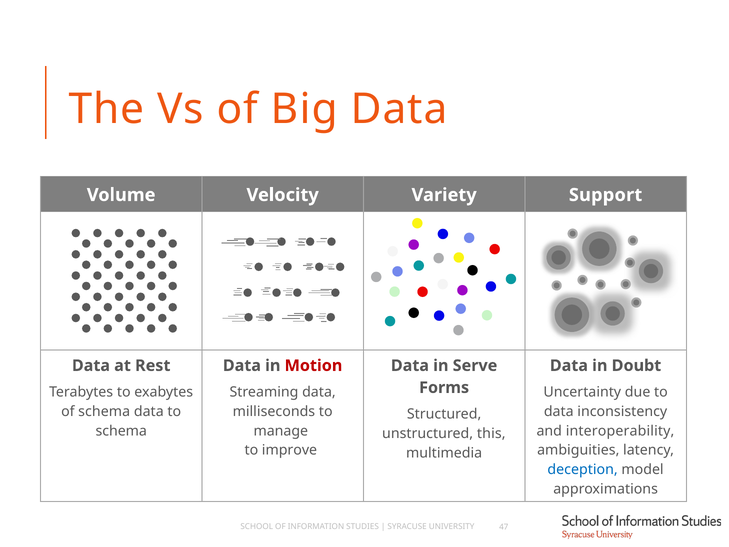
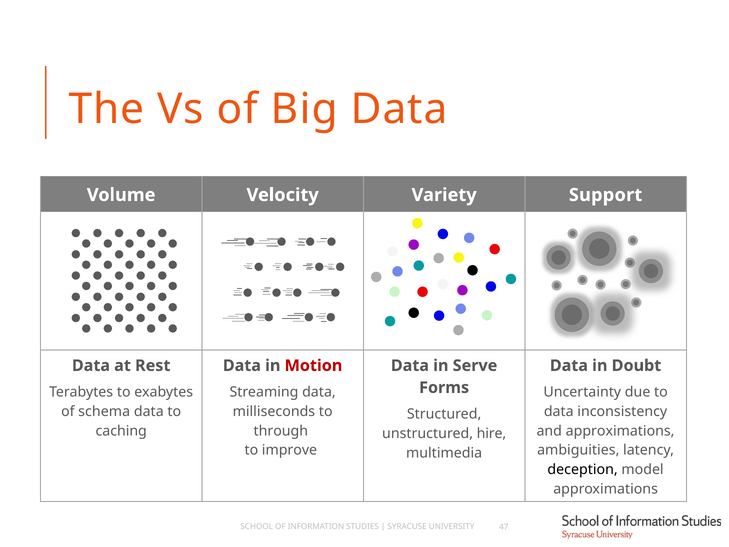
schema at (121, 431): schema -> caching
manage: manage -> through
and interoperability: interoperability -> approximations
this: this -> hire
deception colour: blue -> black
